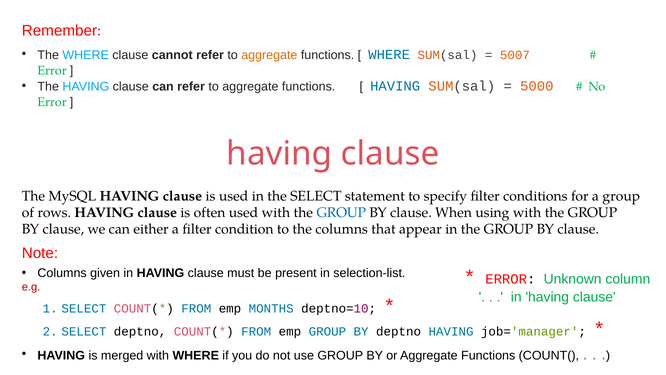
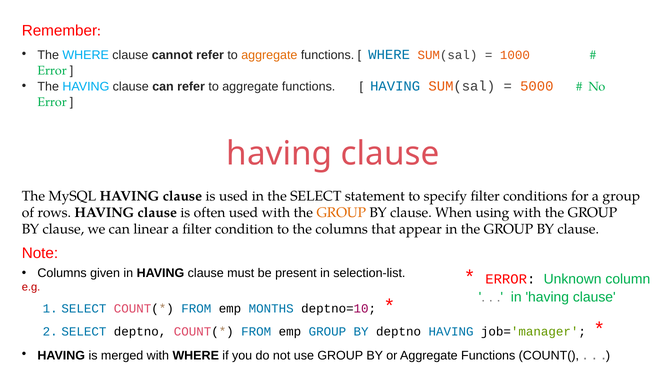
5007: 5007 -> 1000
GROUP at (341, 212) colour: blue -> orange
either: either -> linear
